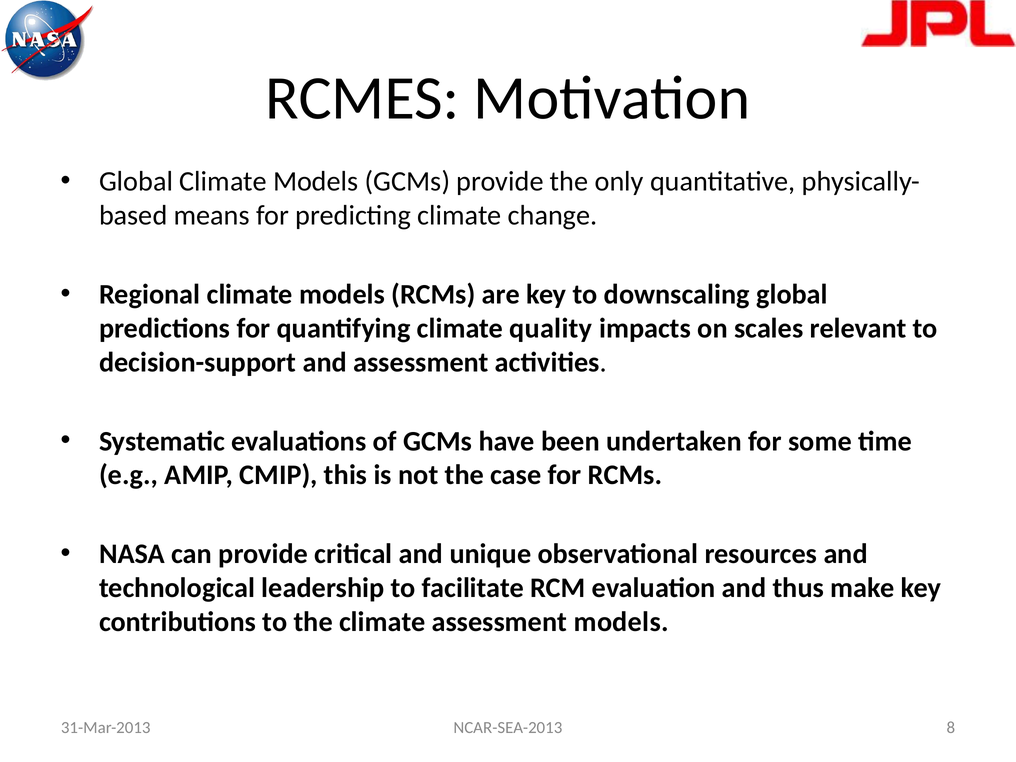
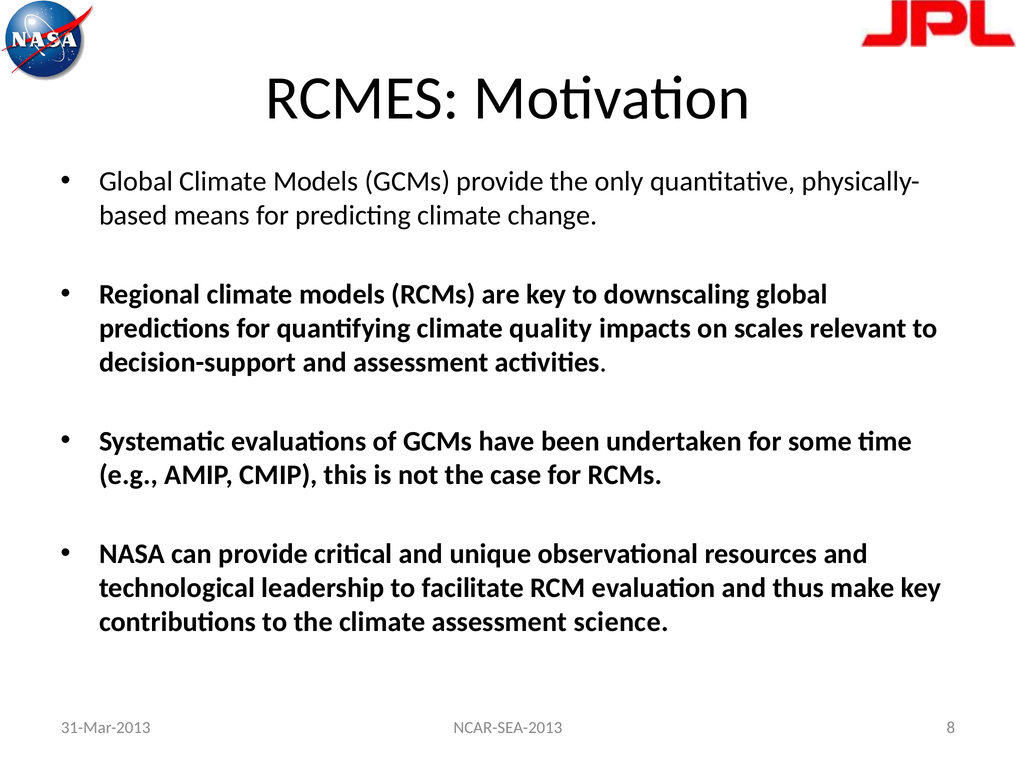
assessment models: models -> science
